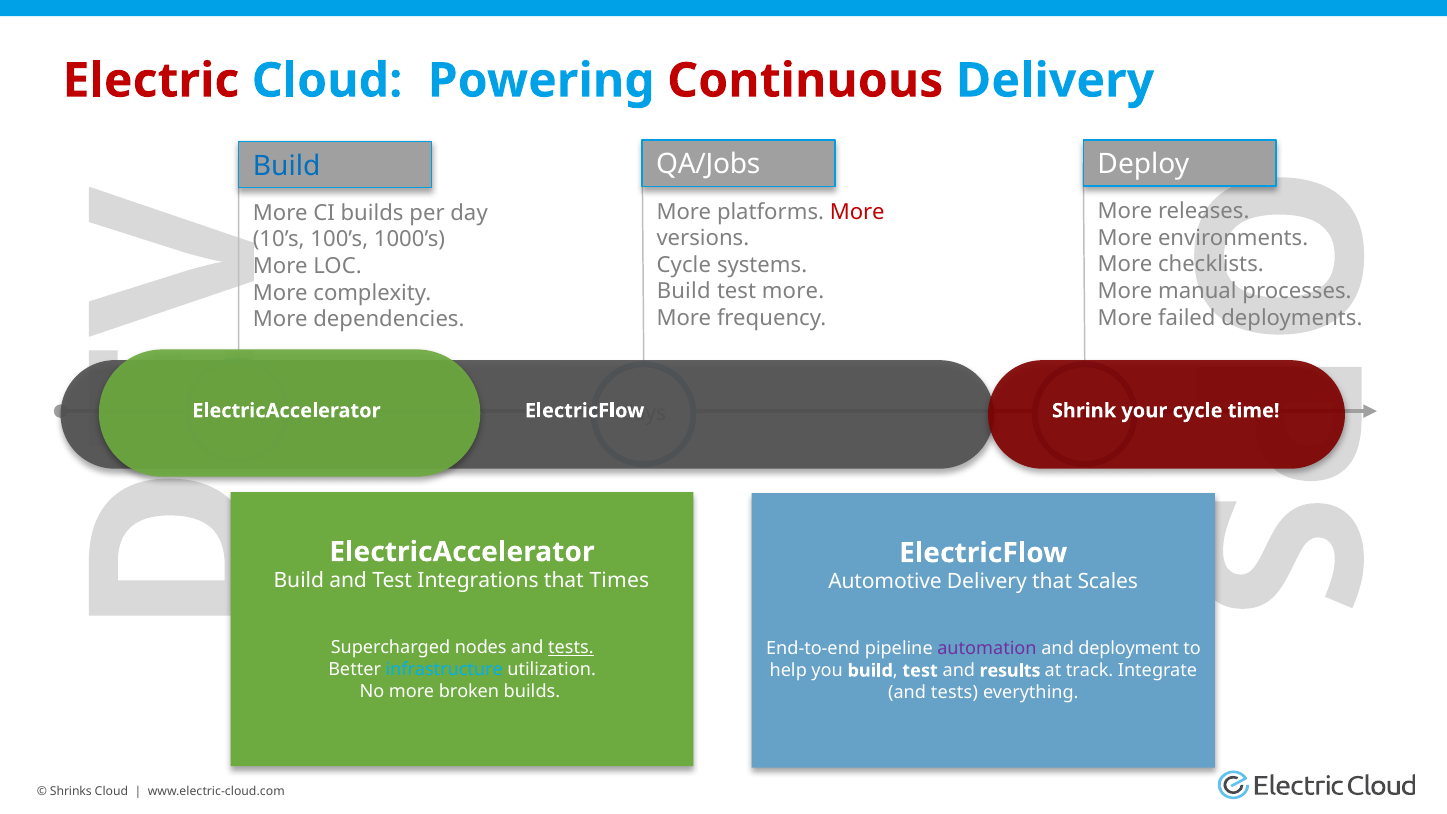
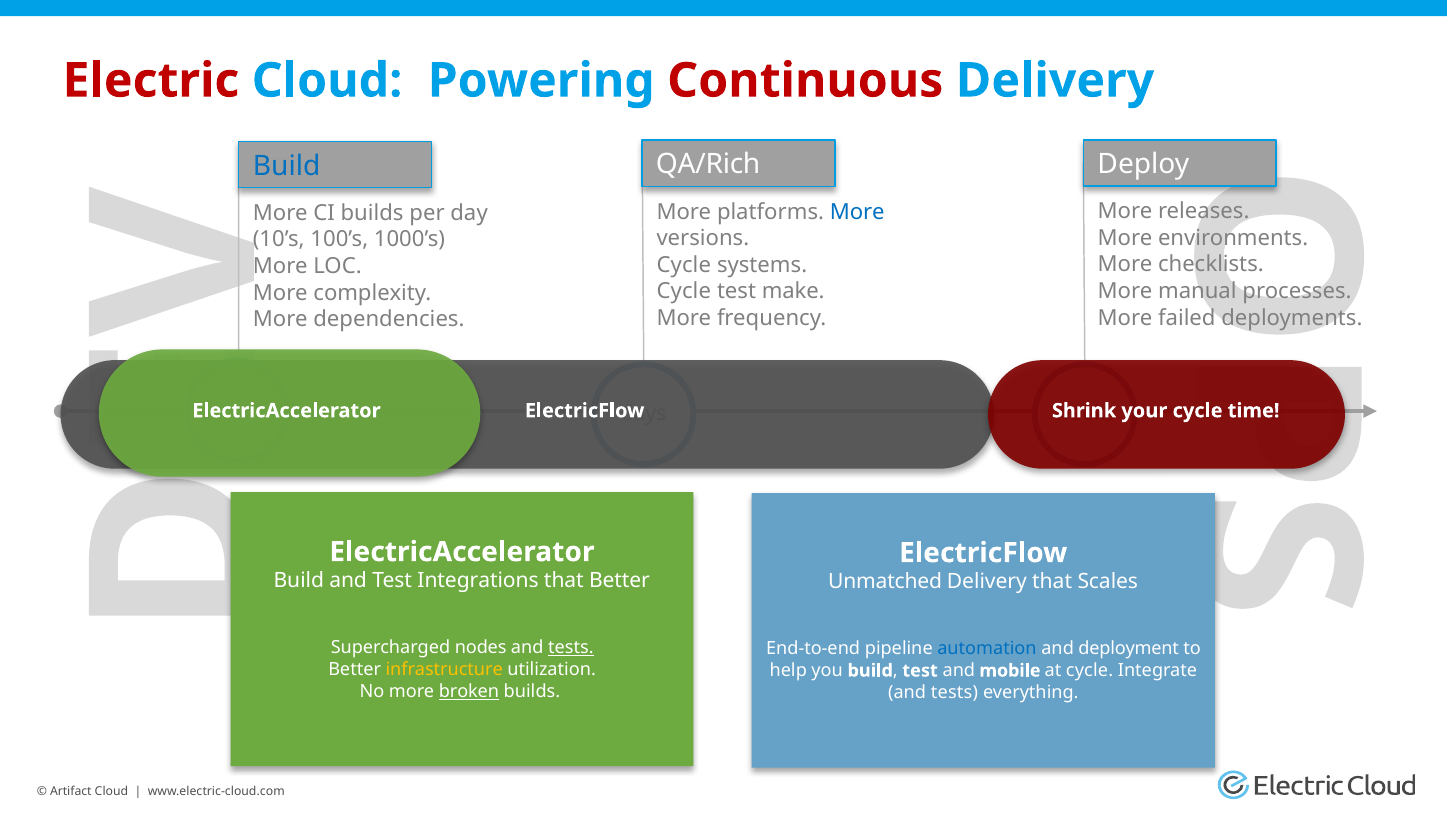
QA/Jobs: QA/Jobs -> QA/Rich
More at (857, 212) colour: red -> blue
Build at (684, 292): Build -> Cycle
test more: more -> make
that Times: Times -> Better
Automotive: Automotive -> Unmatched
automation colour: purple -> blue
infrastructure colour: light blue -> yellow
results: results -> mobile
at track: track -> cycle
broken underline: none -> present
Shrinks: Shrinks -> Artifact
